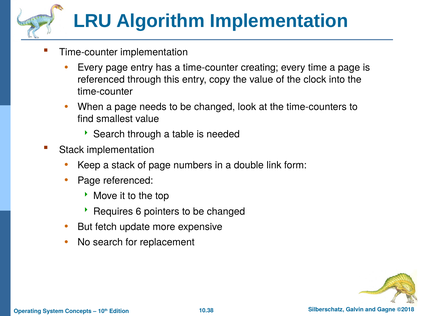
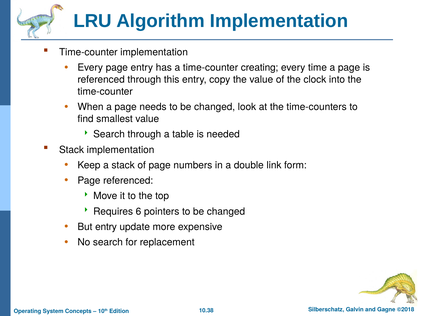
But fetch: fetch -> entry
